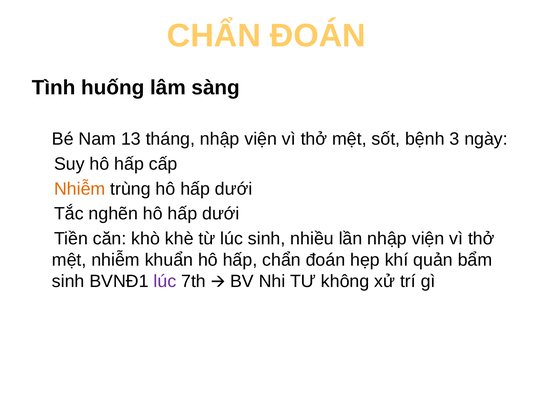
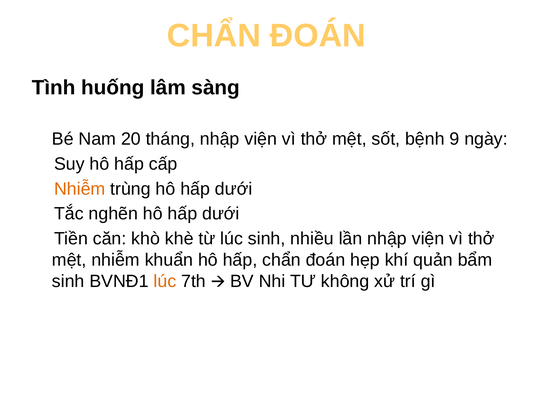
13: 13 -> 20
3: 3 -> 9
lúc at (165, 281) colour: purple -> orange
